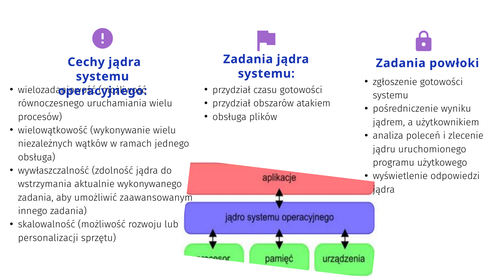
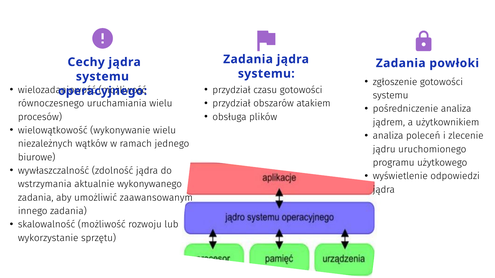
pośredniczenie wyniku: wyniku -> analiza
obsługa at (37, 157): obsługa -> biurowe
personalizacji: personalizacji -> wykorzystanie
